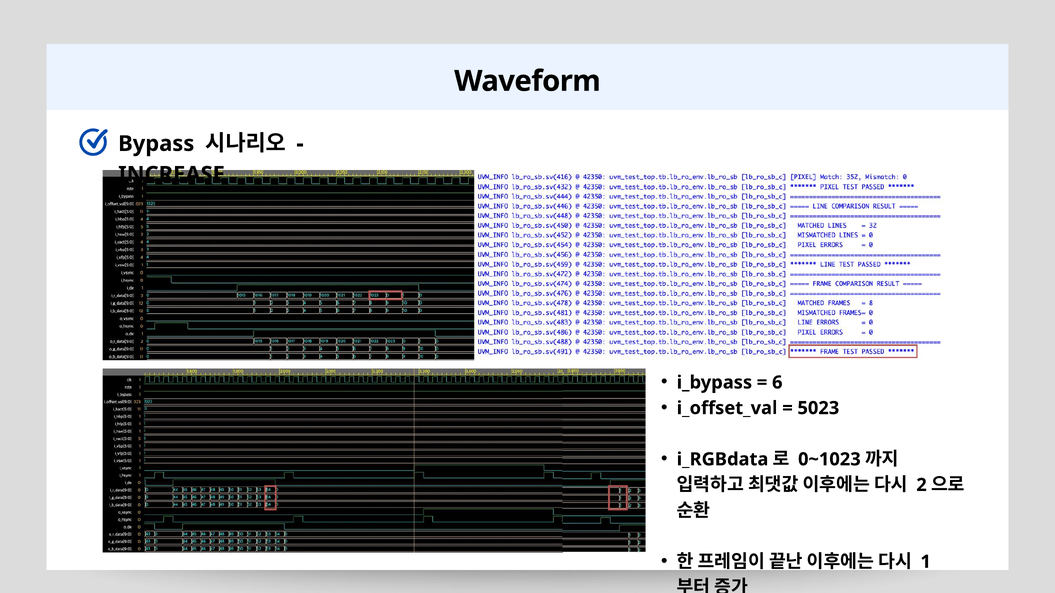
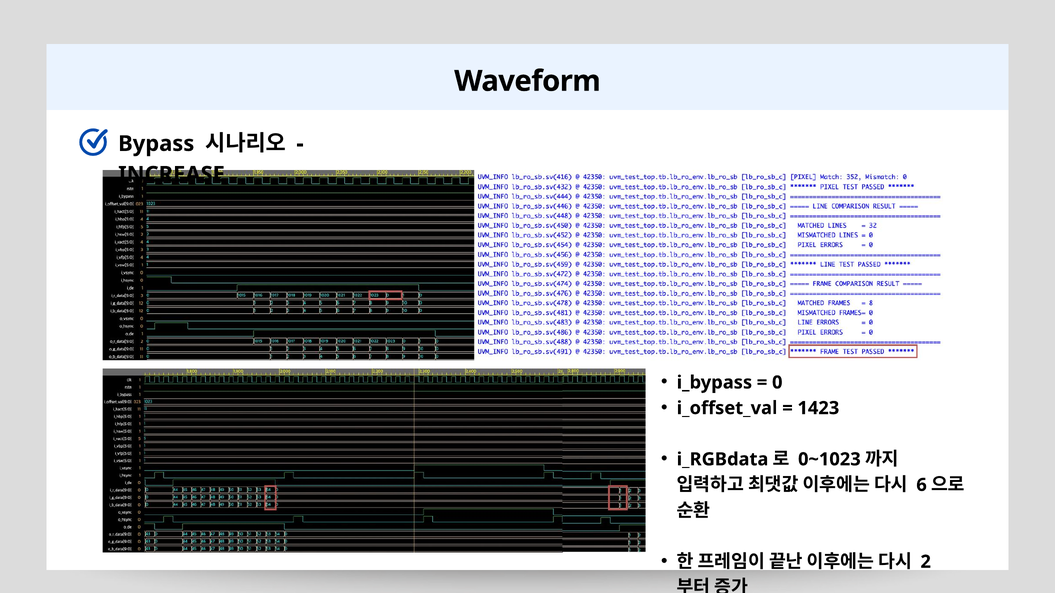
6: 6 -> 0
5023: 5023 -> 1423
2: 2 -> 6
1: 1 -> 2
